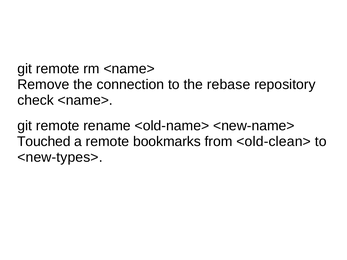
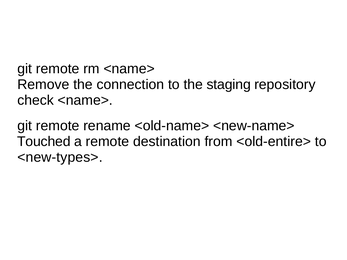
rebase: rebase -> staging
bookmarks: bookmarks -> destination
<old-clean>: <old-clean> -> <old-entire>
